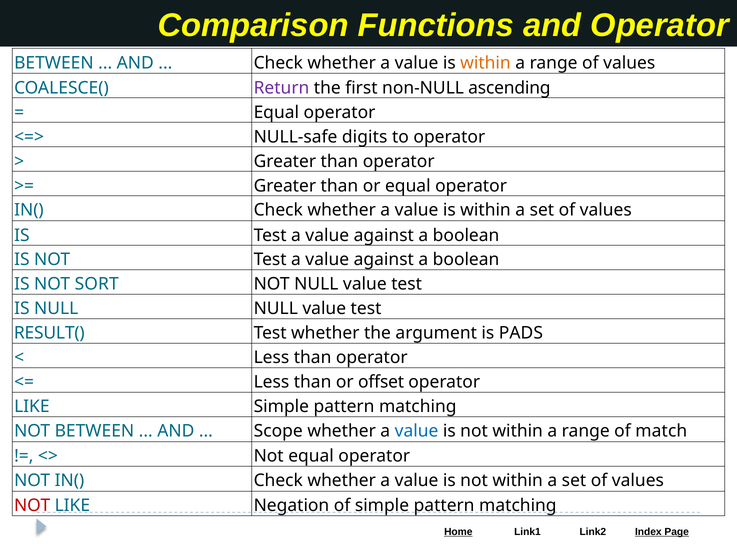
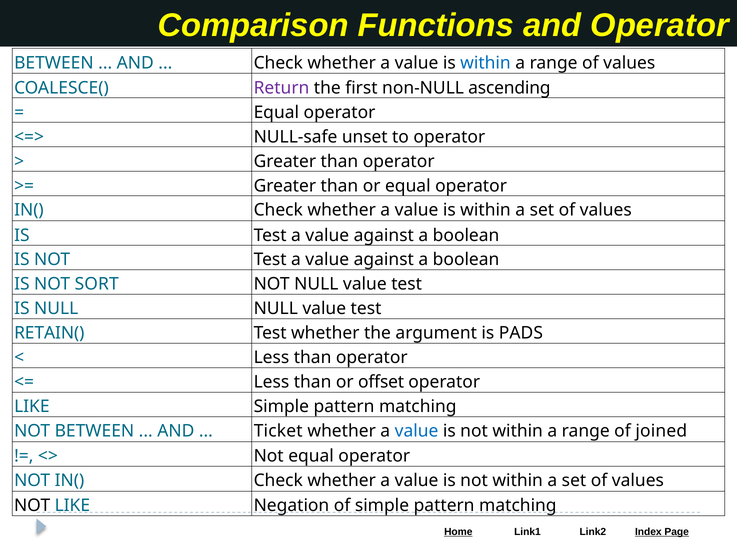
within at (485, 63) colour: orange -> blue
digits: digits -> unset
RESULT(: RESULT( -> RETAIN(
Scope: Scope -> Ticket
match: match -> joined
NOT at (32, 505) colour: red -> black
